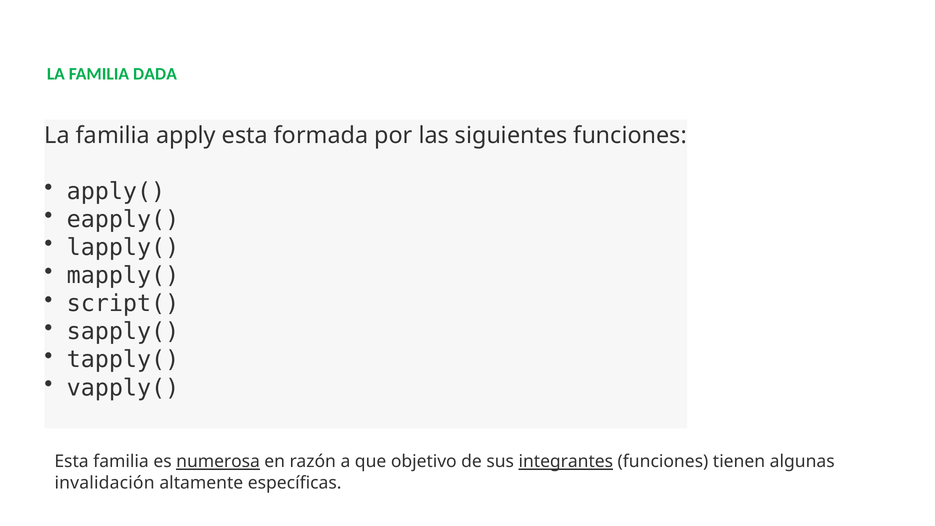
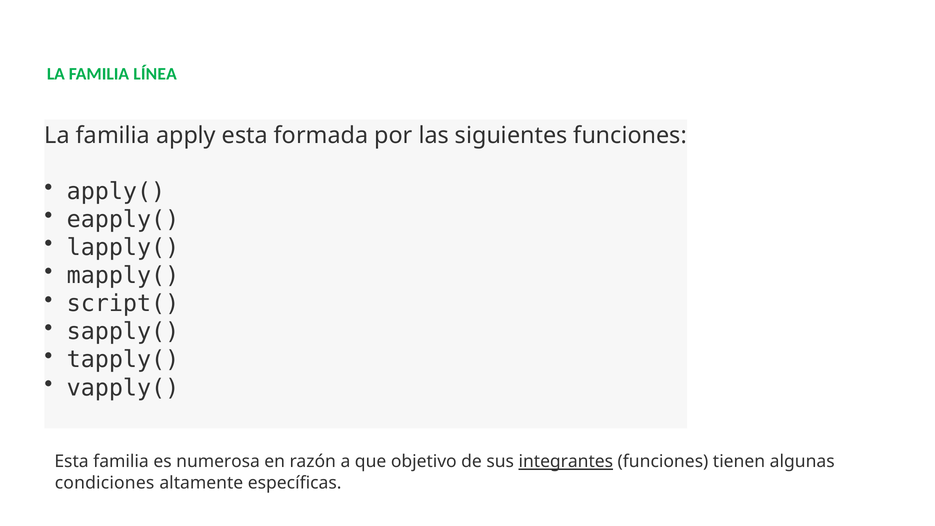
DADA: DADA -> LÍNEA
numerosa underline: present -> none
invalidación: invalidación -> condiciones
